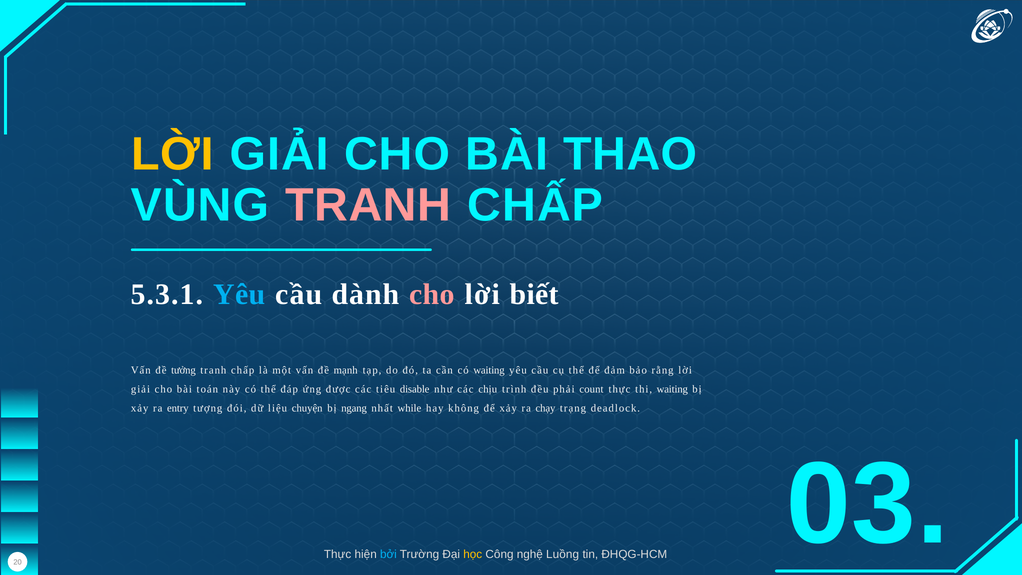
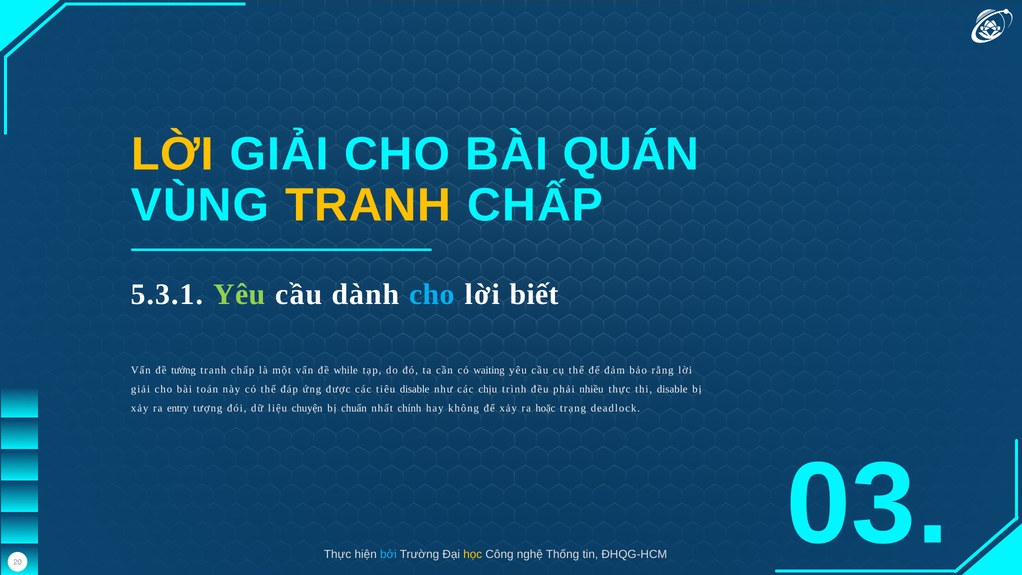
THAO: THAO -> QUÁN
TRANH at (368, 205) colour: pink -> yellow
Yêu at (239, 295) colour: light blue -> light green
cho at (432, 295) colour: pink -> light blue
mạnh: mạnh -> while
count: count -> nhiều
thi waiting: waiting -> disable
ngang: ngang -> chuẩn
while: while -> chính
chạy: chạy -> hoặc
Luồng: Luồng -> Thống
